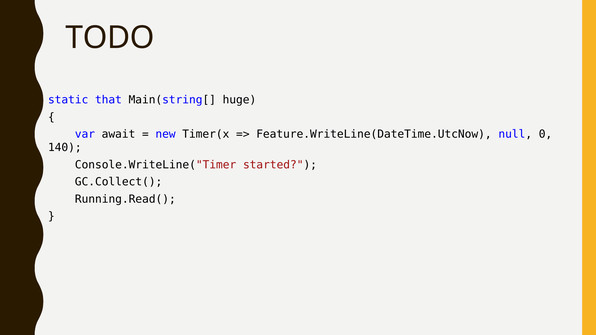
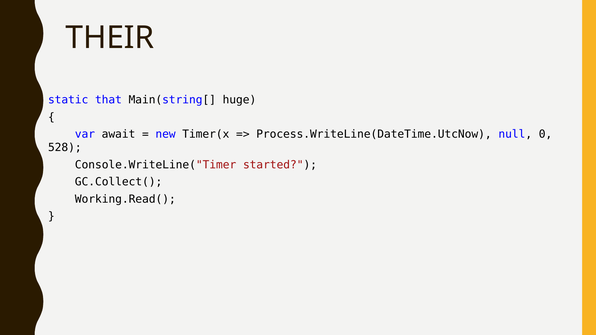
TODO: TODO -> THEIR
Feature.WriteLine(DateTime.UtcNow: Feature.WriteLine(DateTime.UtcNow -> Process.WriteLine(DateTime.UtcNow
140: 140 -> 528
Running.Read(: Running.Read( -> Working.Read(
